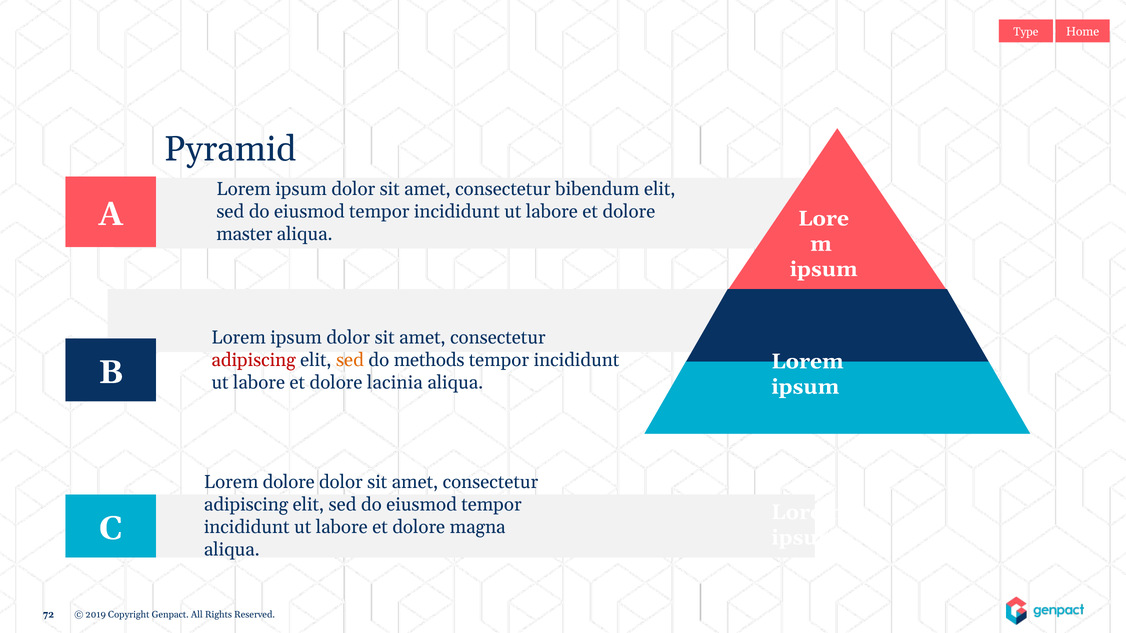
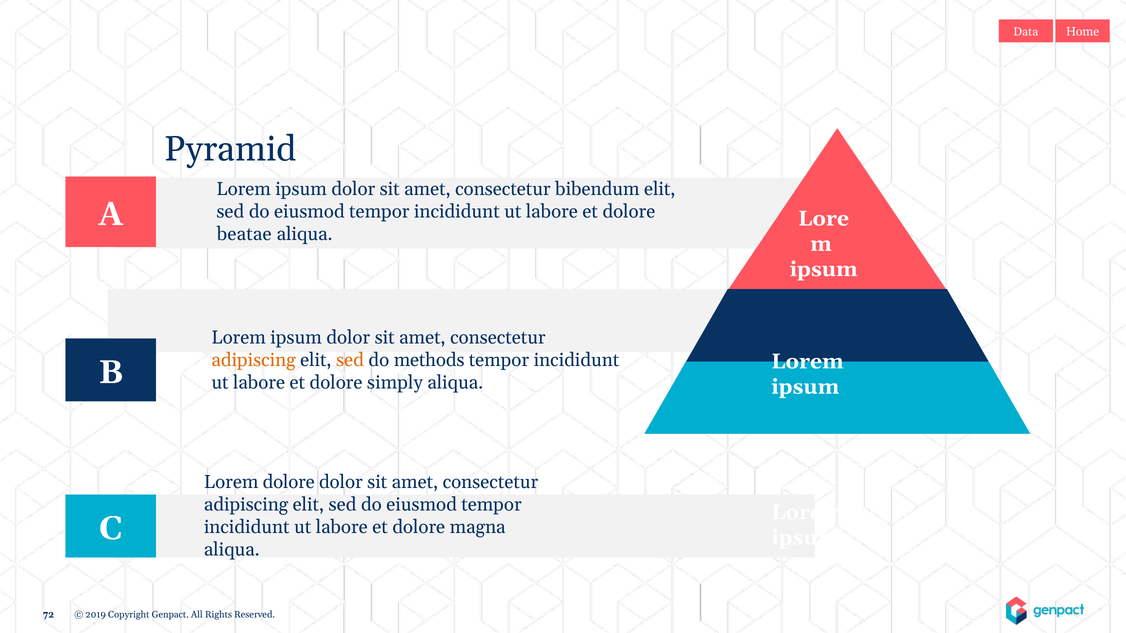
Type: Type -> Data
master: master -> beatae
adipiscing at (254, 360) colour: red -> orange
lacinia: lacinia -> simply
